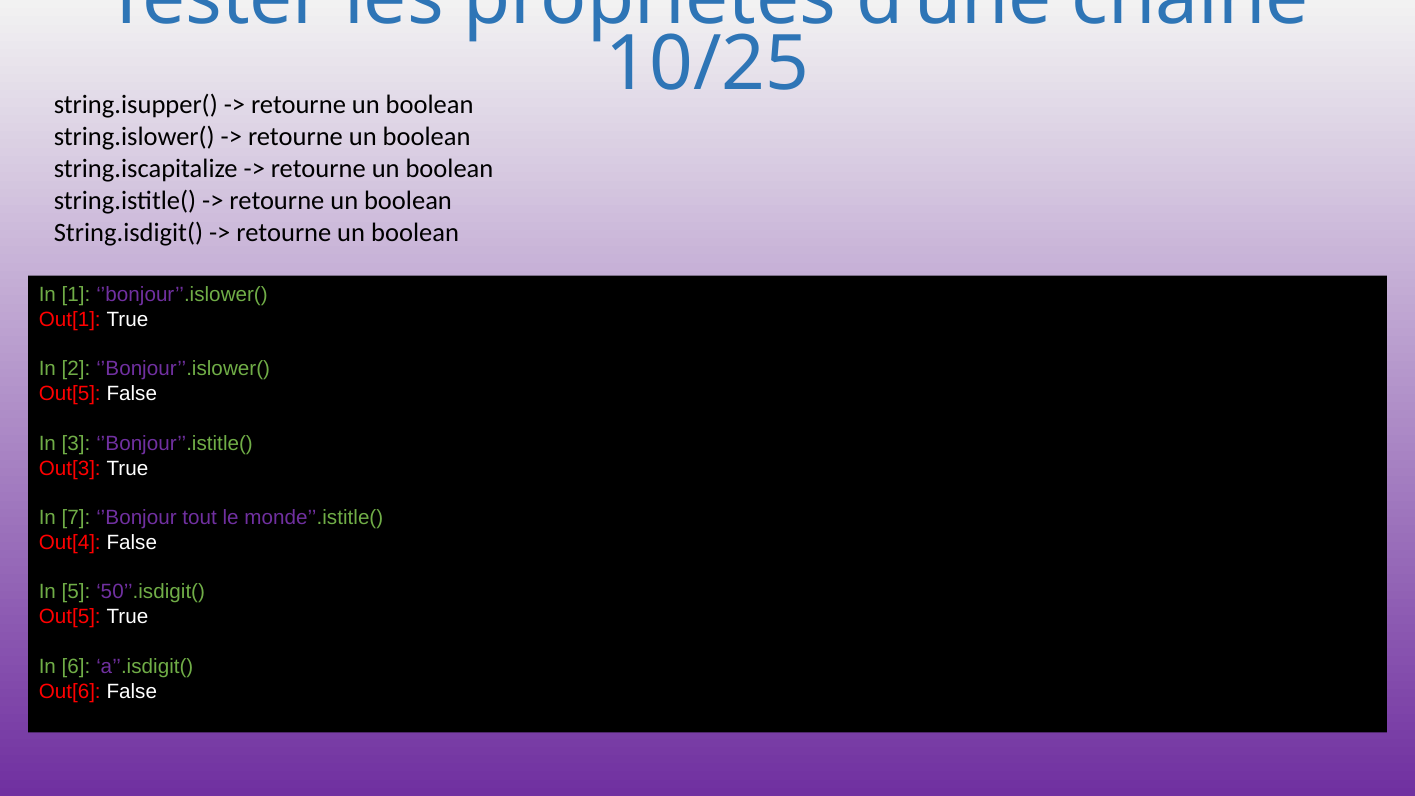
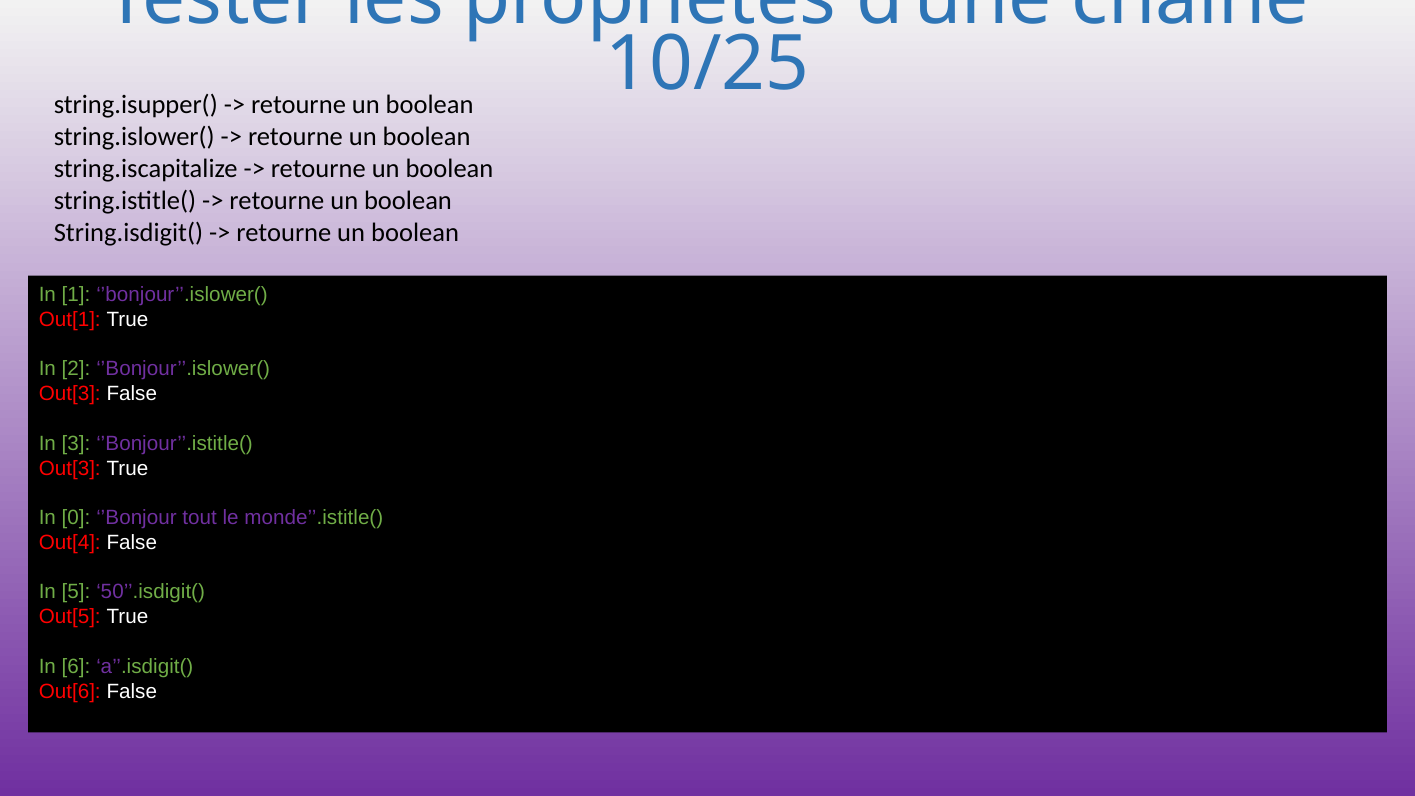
Out[5 at (70, 394): Out[5 -> Out[3
7: 7 -> 0
